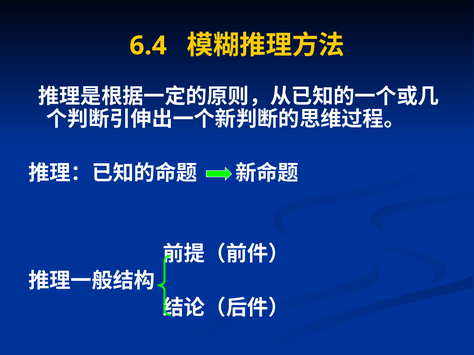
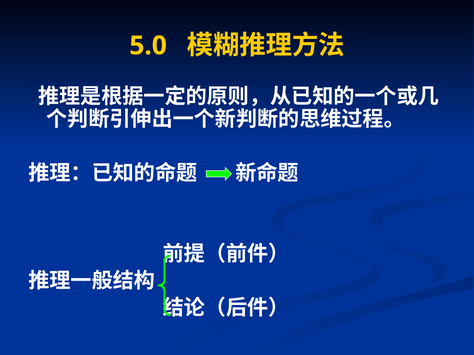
6.4: 6.4 -> 5.0
